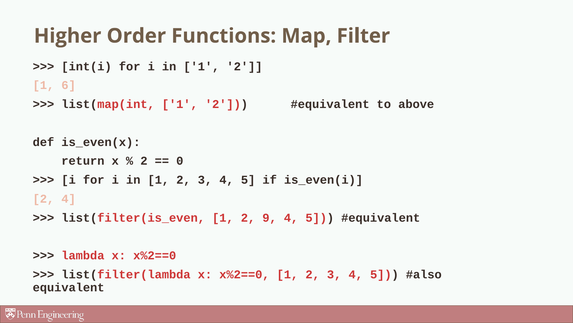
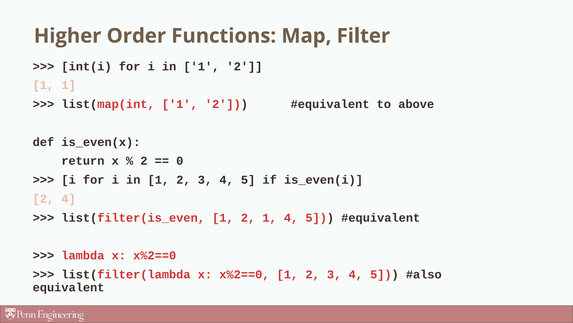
1 6: 6 -> 1
list(filter(is_even 1 2 9: 9 -> 1
